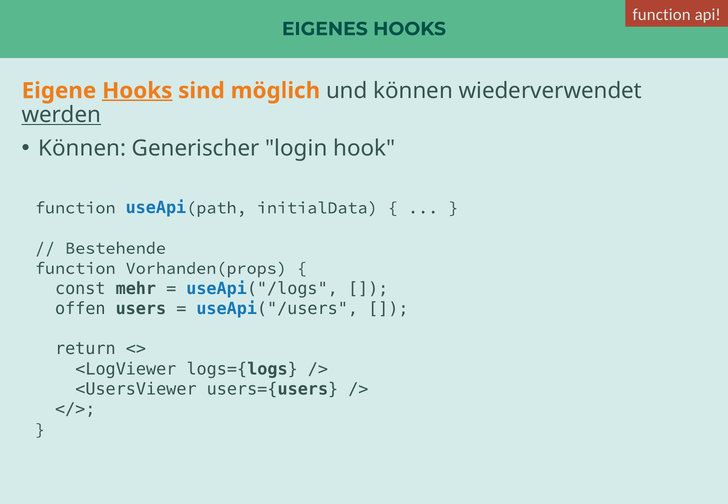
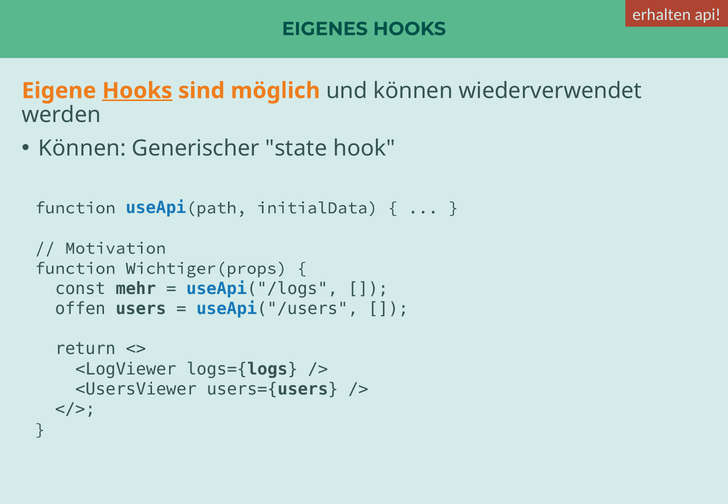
function at (662, 15): function -> erhalten
werden underline: present -> none
login: login -> state
Bestehende: Bestehende -> Motivation
Vorhanden(props: Vorhanden(props -> Wichtiger(props
